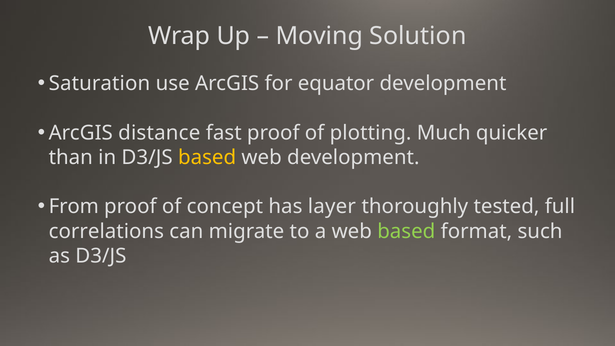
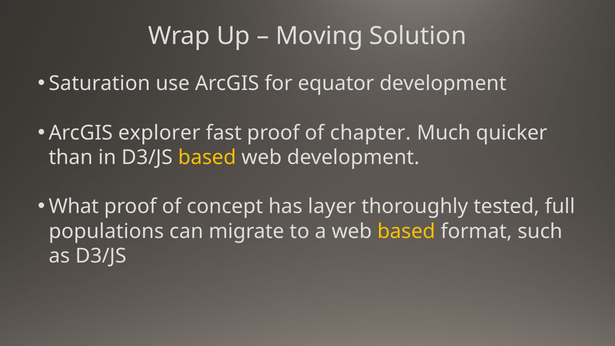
distance: distance -> explorer
plotting: plotting -> chapter
From: From -> What
correlations: correlations -> populations
based at (406, 231) colour: light green -> yellow
